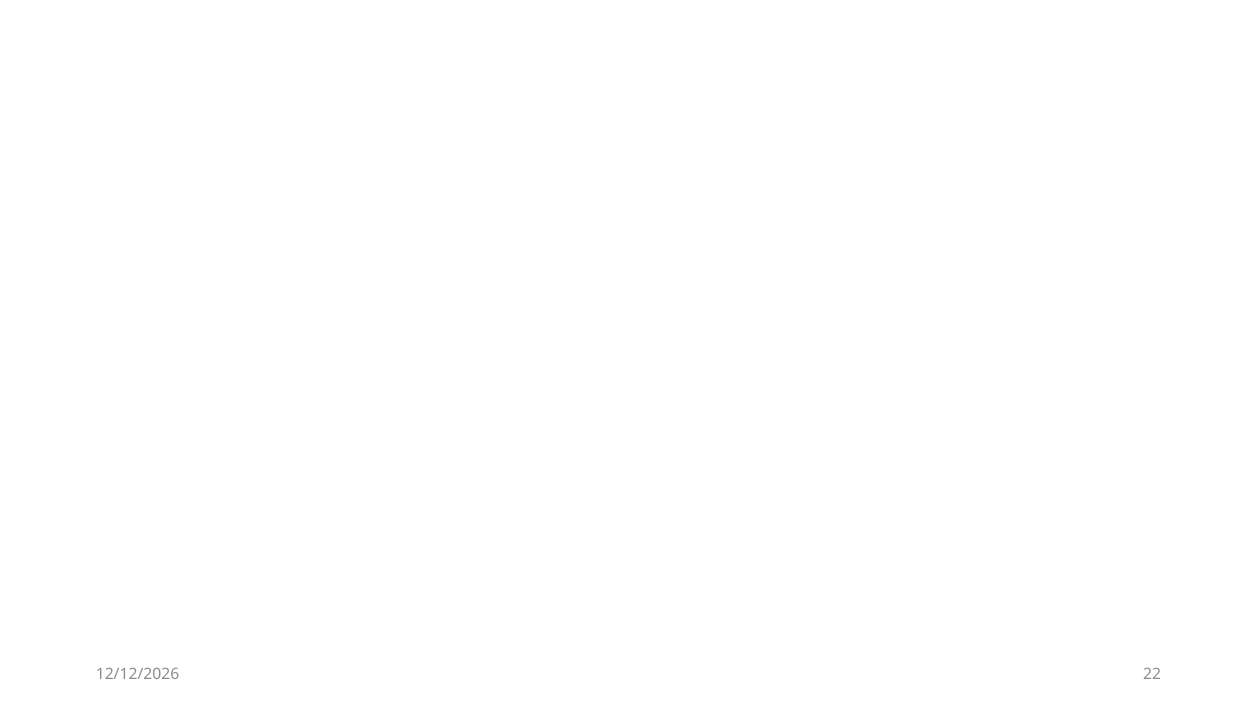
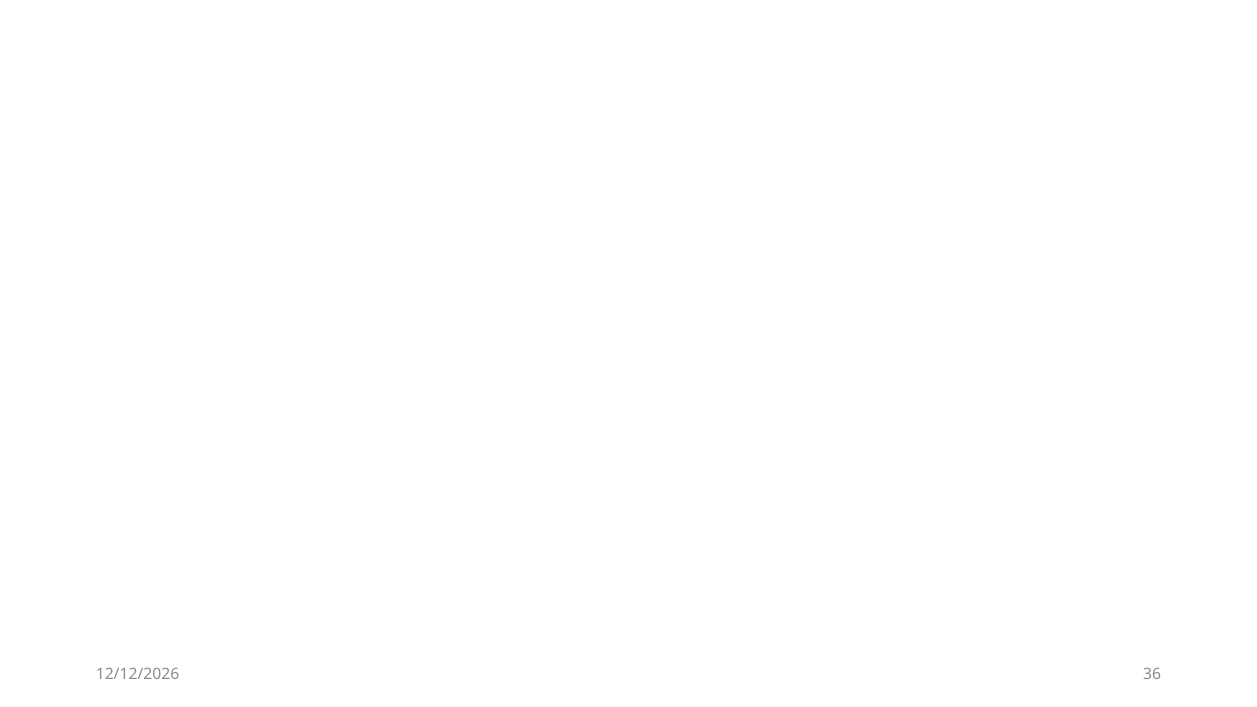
22: 22 -> 36
